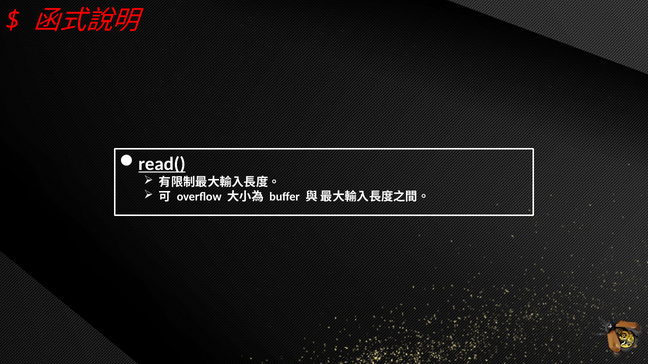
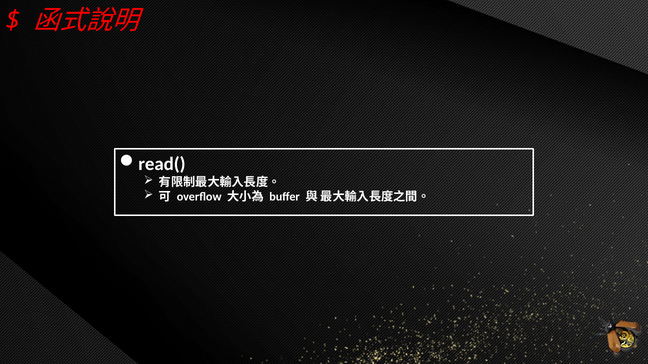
read( underline: present -> none
